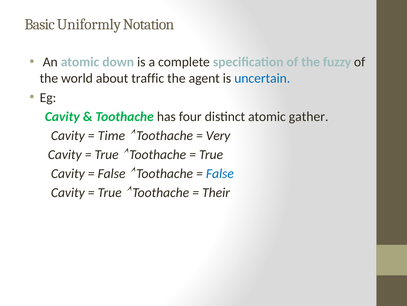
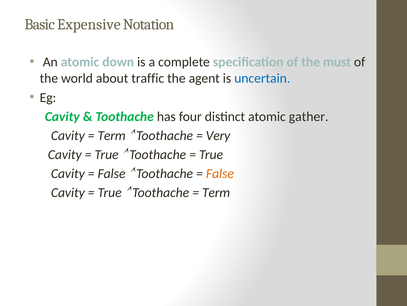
Uniformly: Uniformly -> Expensive
fuzzy: fuzzy -> must
Time at (111, 135): Time -> Term
False at (220, 173) colour: blue -> orange
Their at (216, 192): Their -> Term
